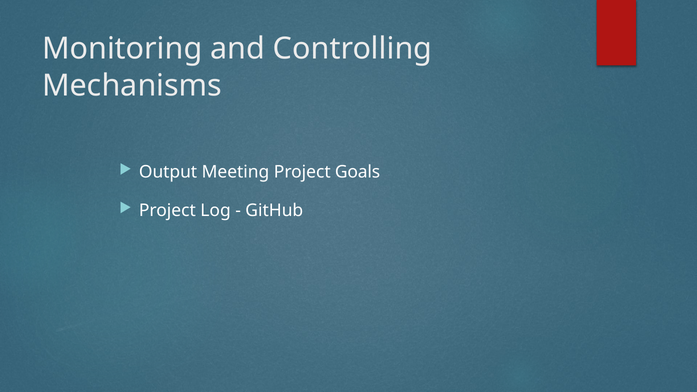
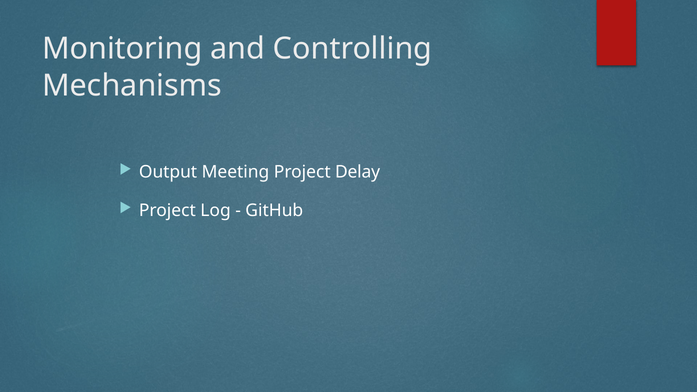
Goals: Goals -> Delay
